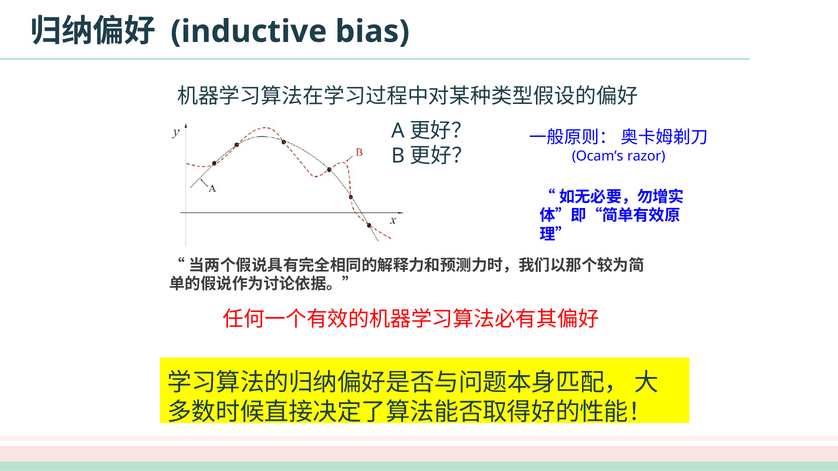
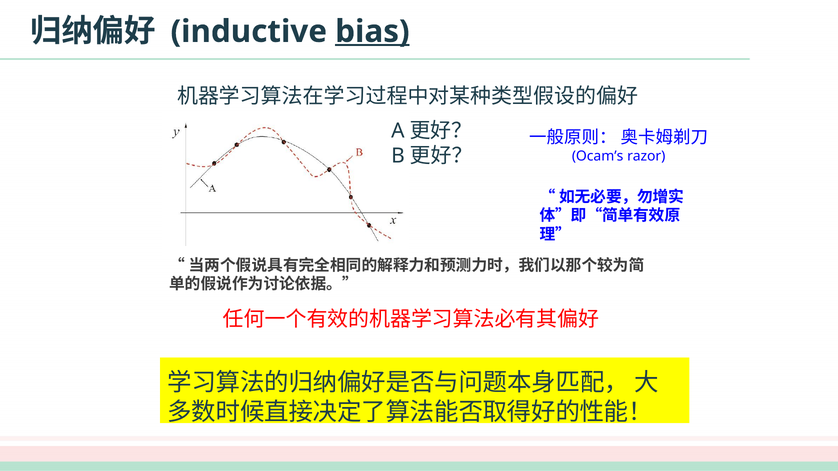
bias underline: none -> present
